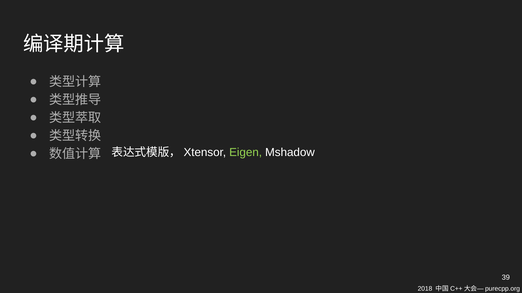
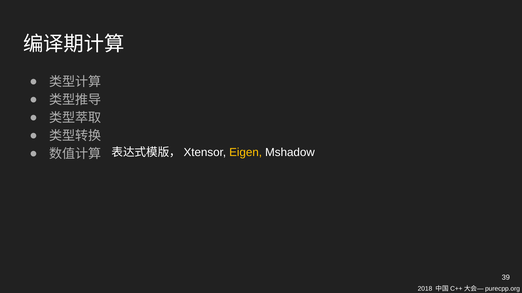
Eigen colour: light green -> yellow
